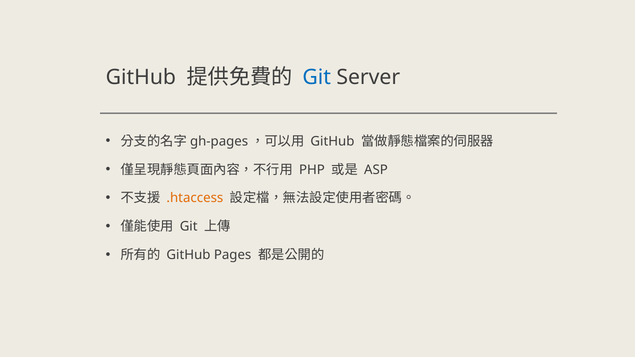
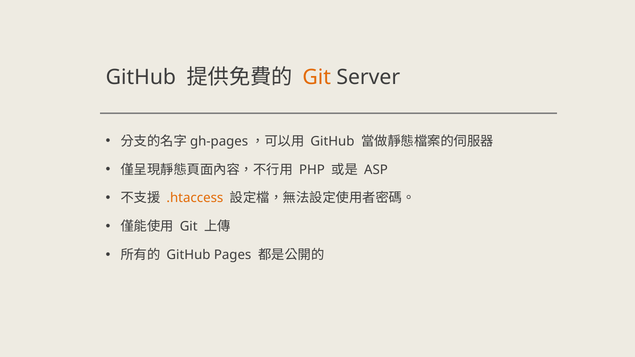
Git at (317, 77) colour: blue -> orange
